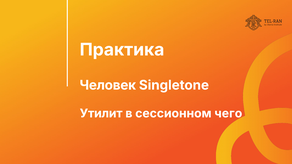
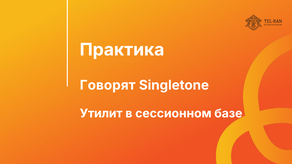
Человек: Человек -> Говорят
чего: чего -> базе
